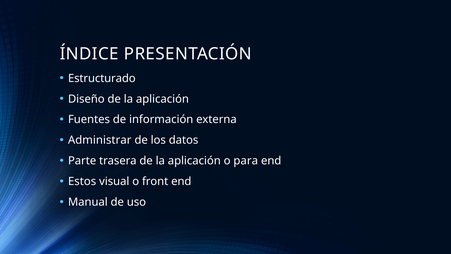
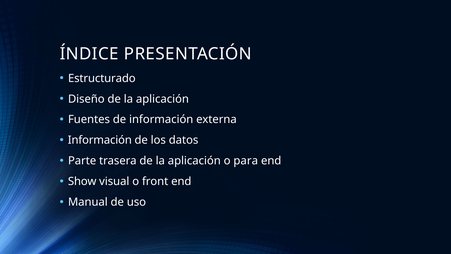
Administrar at (100, 140): Administrar -> Información
Estos: Estos -> Show
